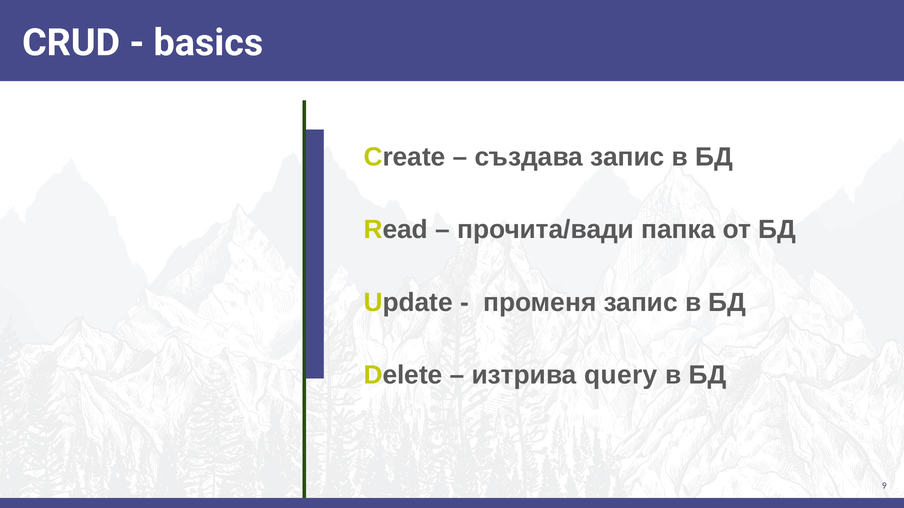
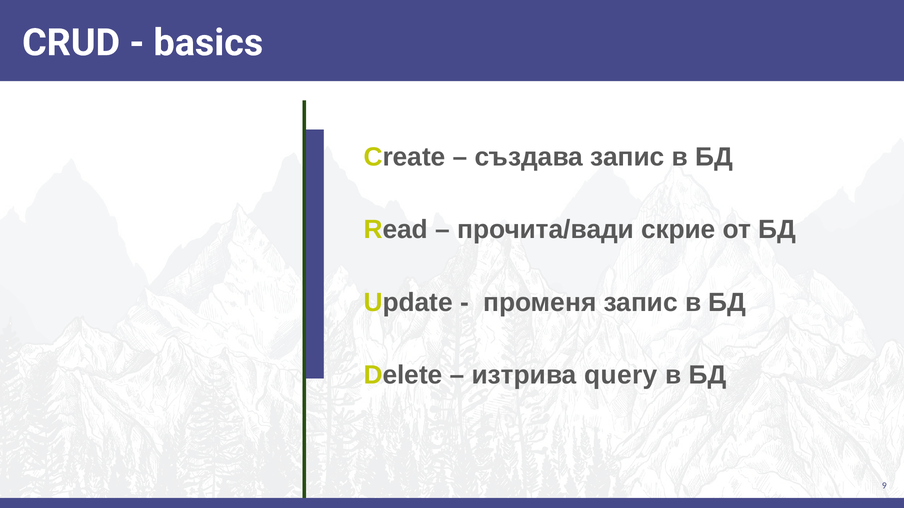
папка: папка -> скрие
